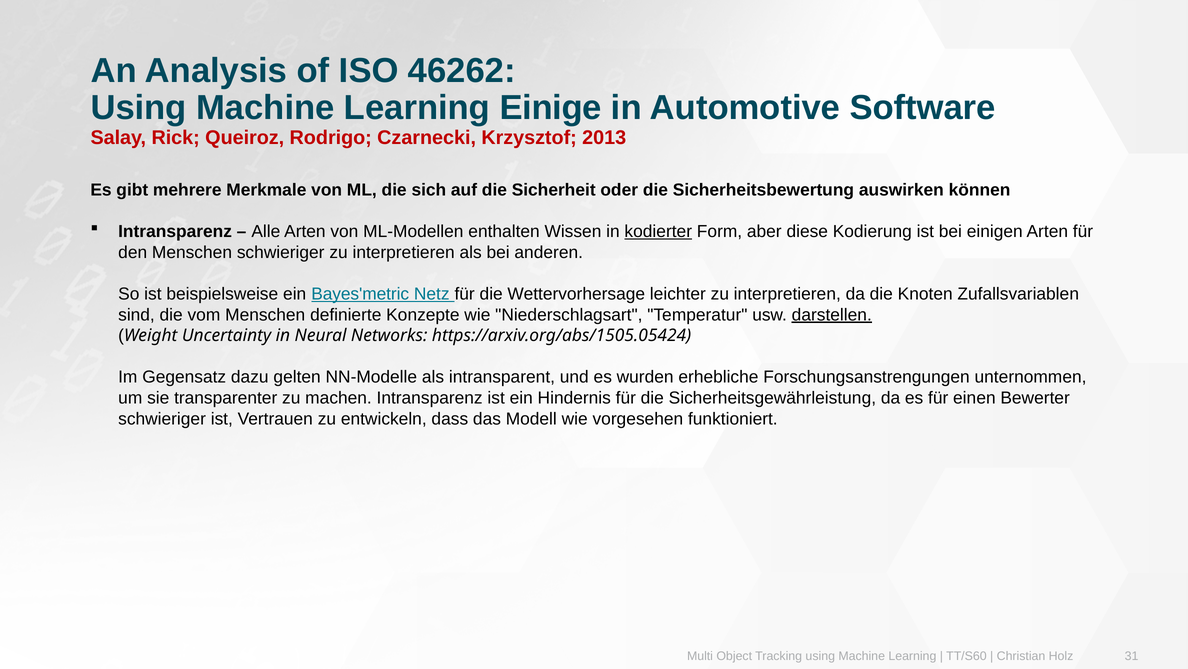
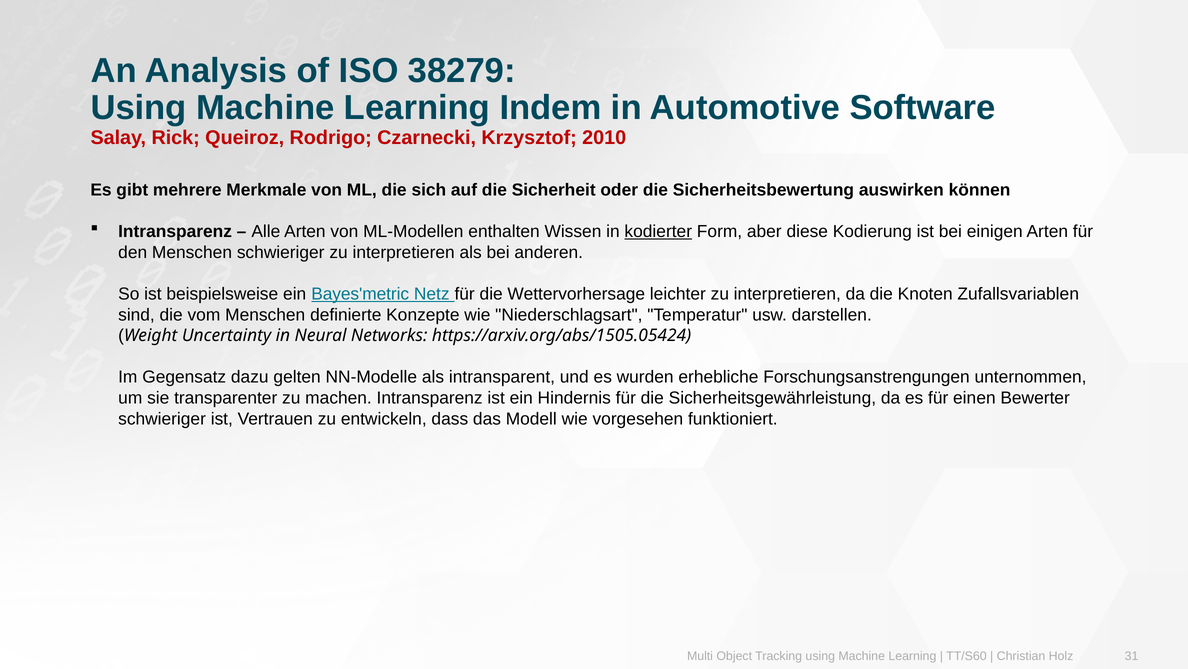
46262: 46262 -> 38279
Einige: Einige -> Indem
2013: 2013 -> 2010
darstellen underline: present -> none
